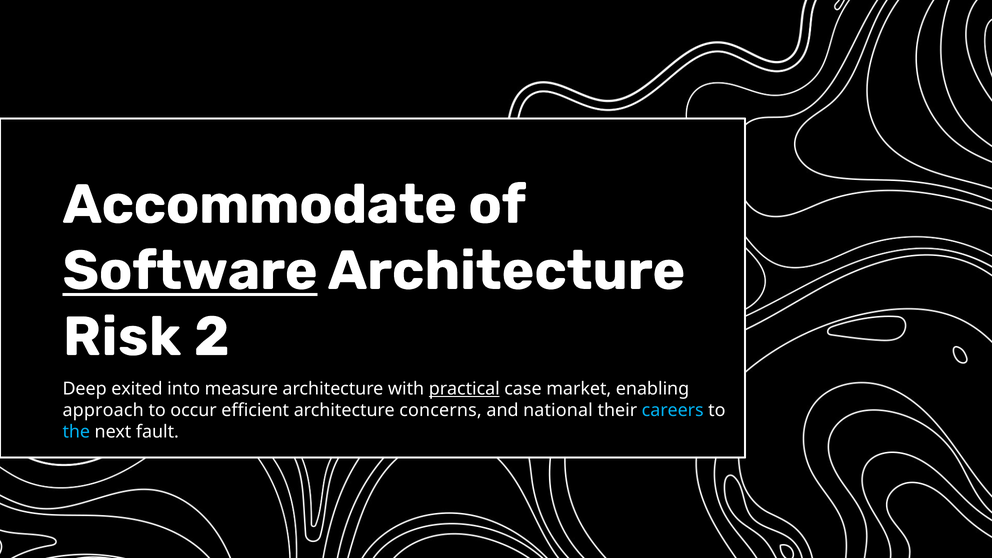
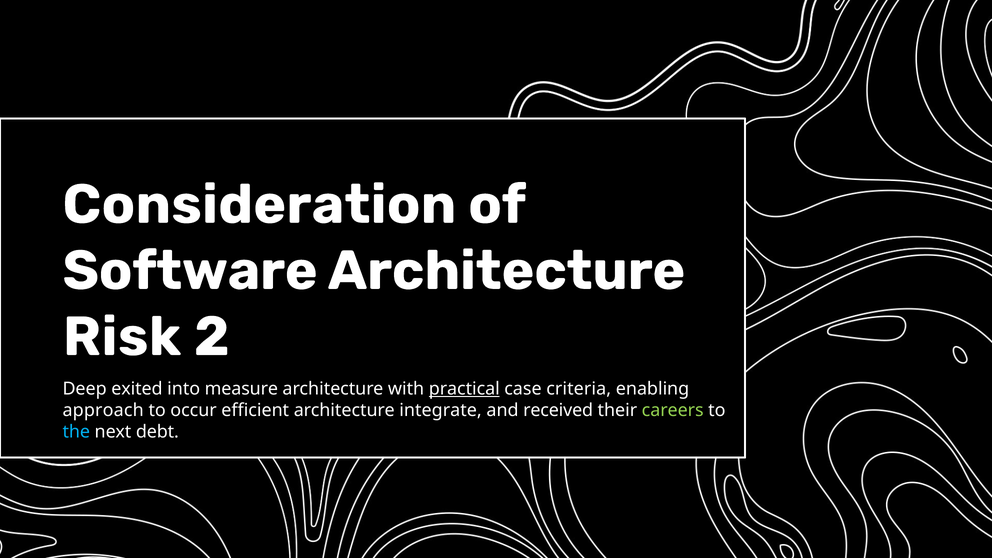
Accommodate: Accommodate -> Consideration
Software underline: present -> none
market: market -> criteria
concerns: concerns -> integrate
national: national -> received
careers colour: light blue -> light green
fault: fault -> debt
